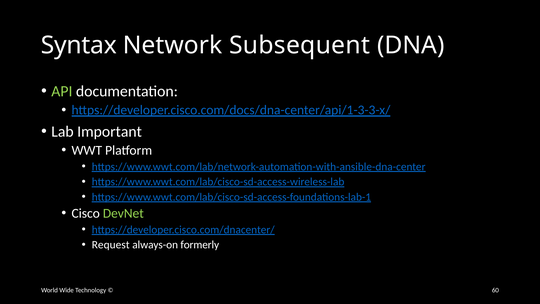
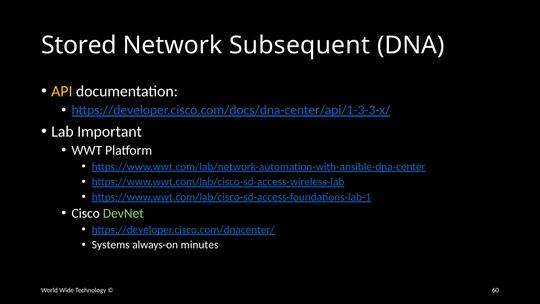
Syntax: Syntax -> Stored
API colour: light green -> yellow
Request: Request -> Systems
formerly: formerly -> minutes
